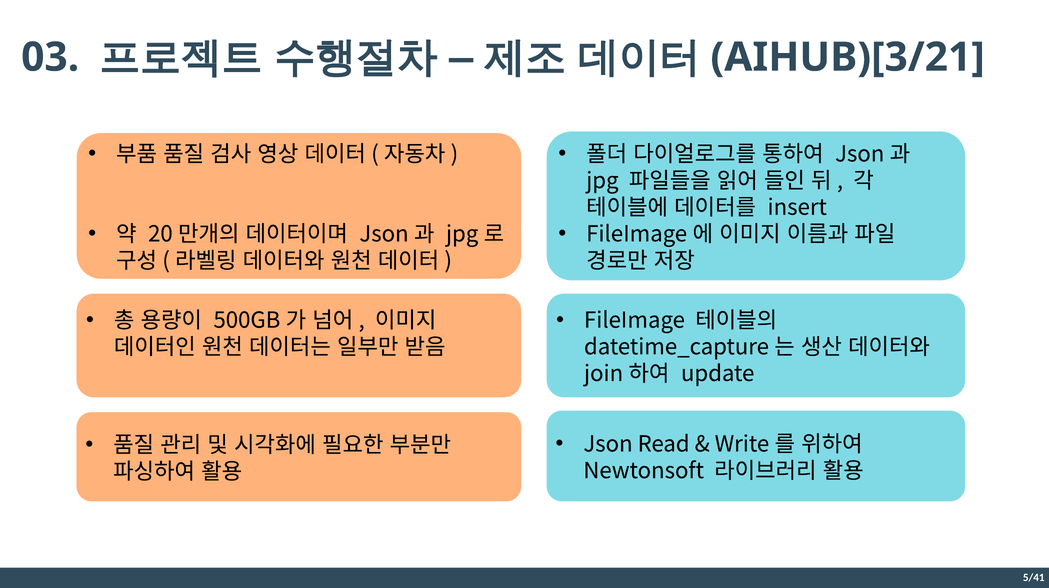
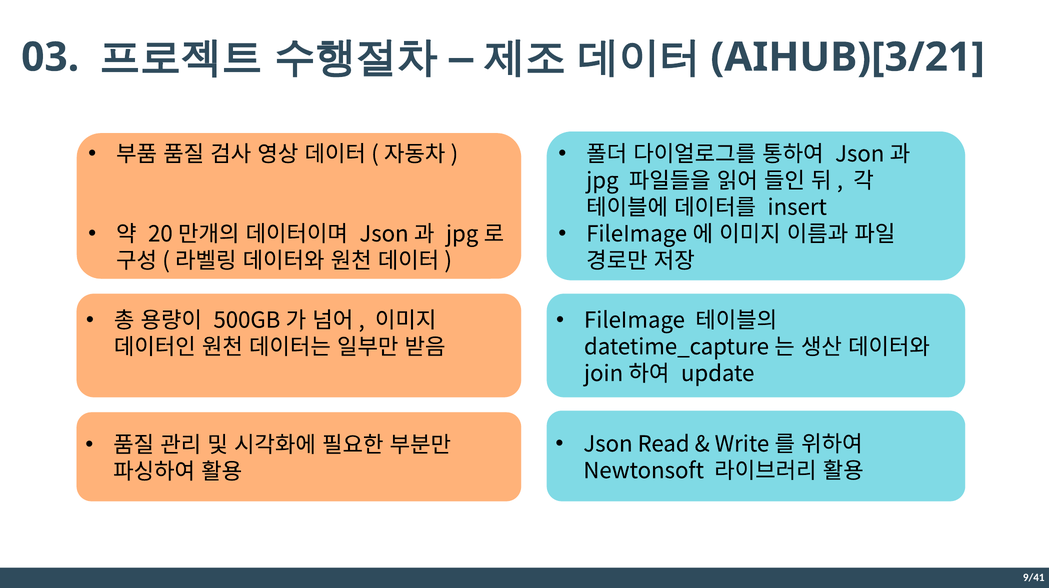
5/41: 5/41 -> 9/41
